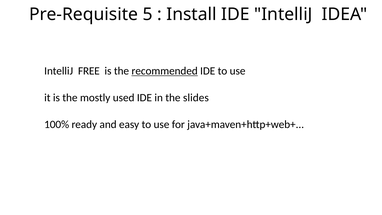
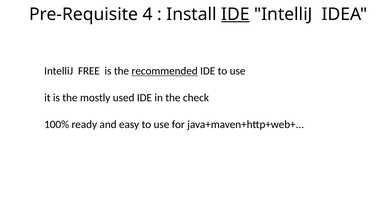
5: 5 -> 4
IDE at (235, 14) underline: none -> present
slides: slides -> check
